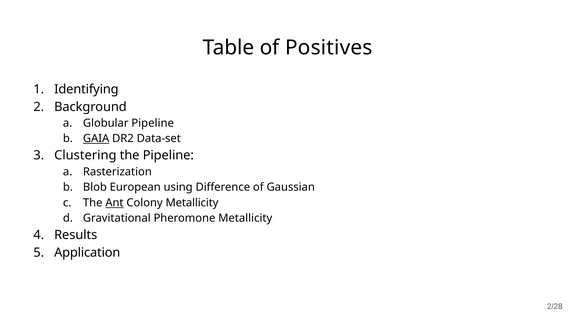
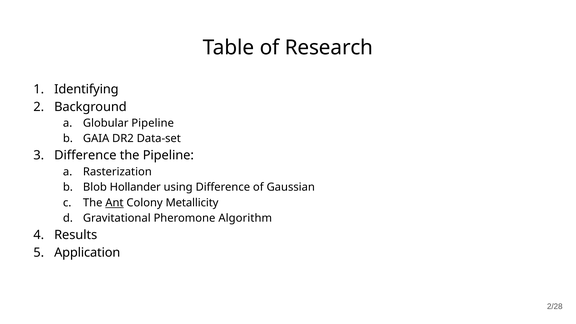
Positives: Positives -> Research
GAIA underline: present -> none
Clustering at (85, 155): Clustering -> Difference
European: European -> Hollander
Pheromone Metallicity: Metallicity -> Algorithm
